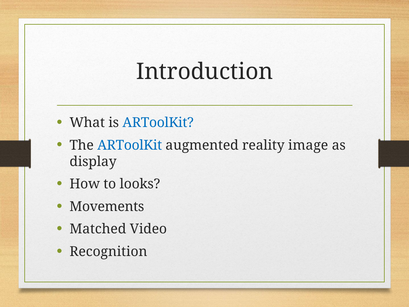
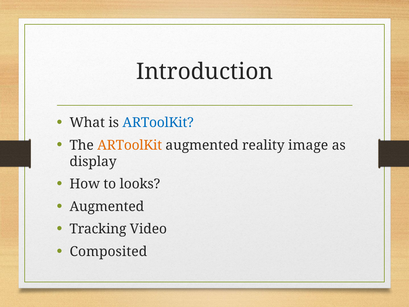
ARToolKit at (130, 145) colour: blue -> orange
Movements at (107, 206): Movements -> Augmented
Matched: Matched -> Tracking
Recognition: Recognition -> Composited
